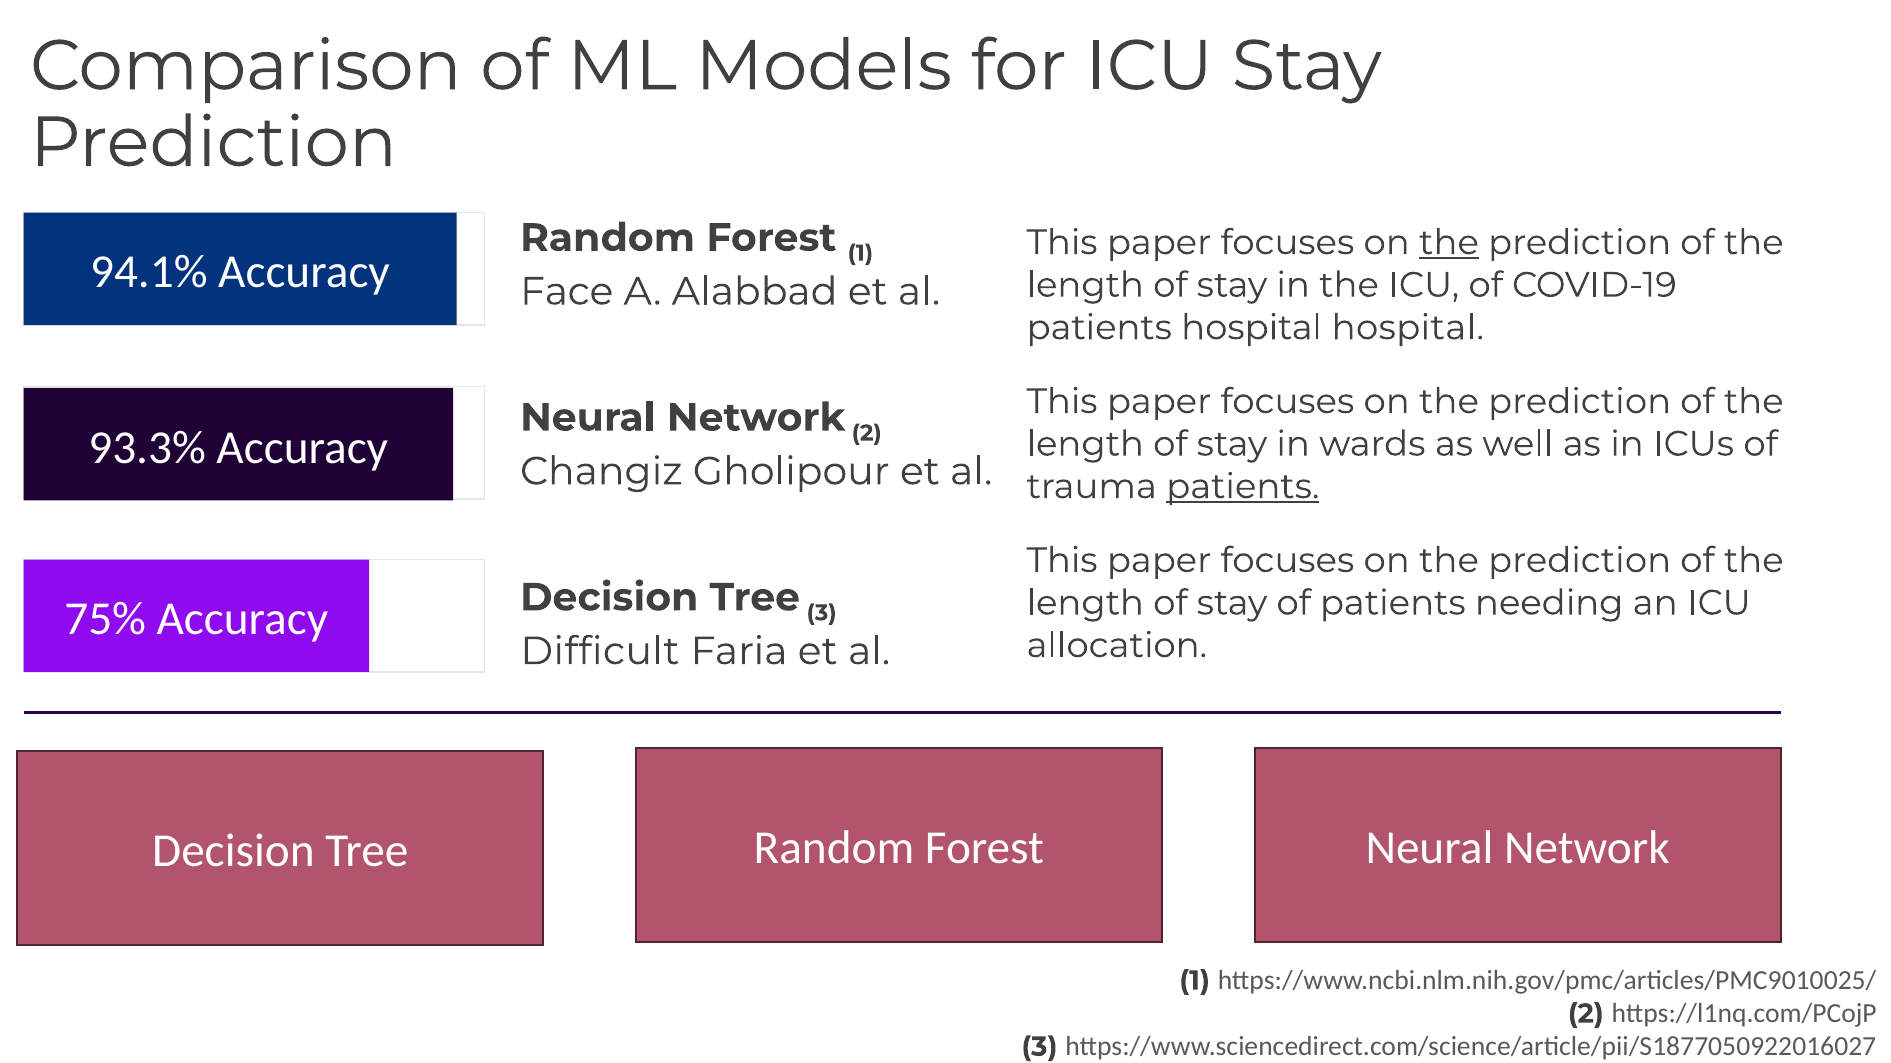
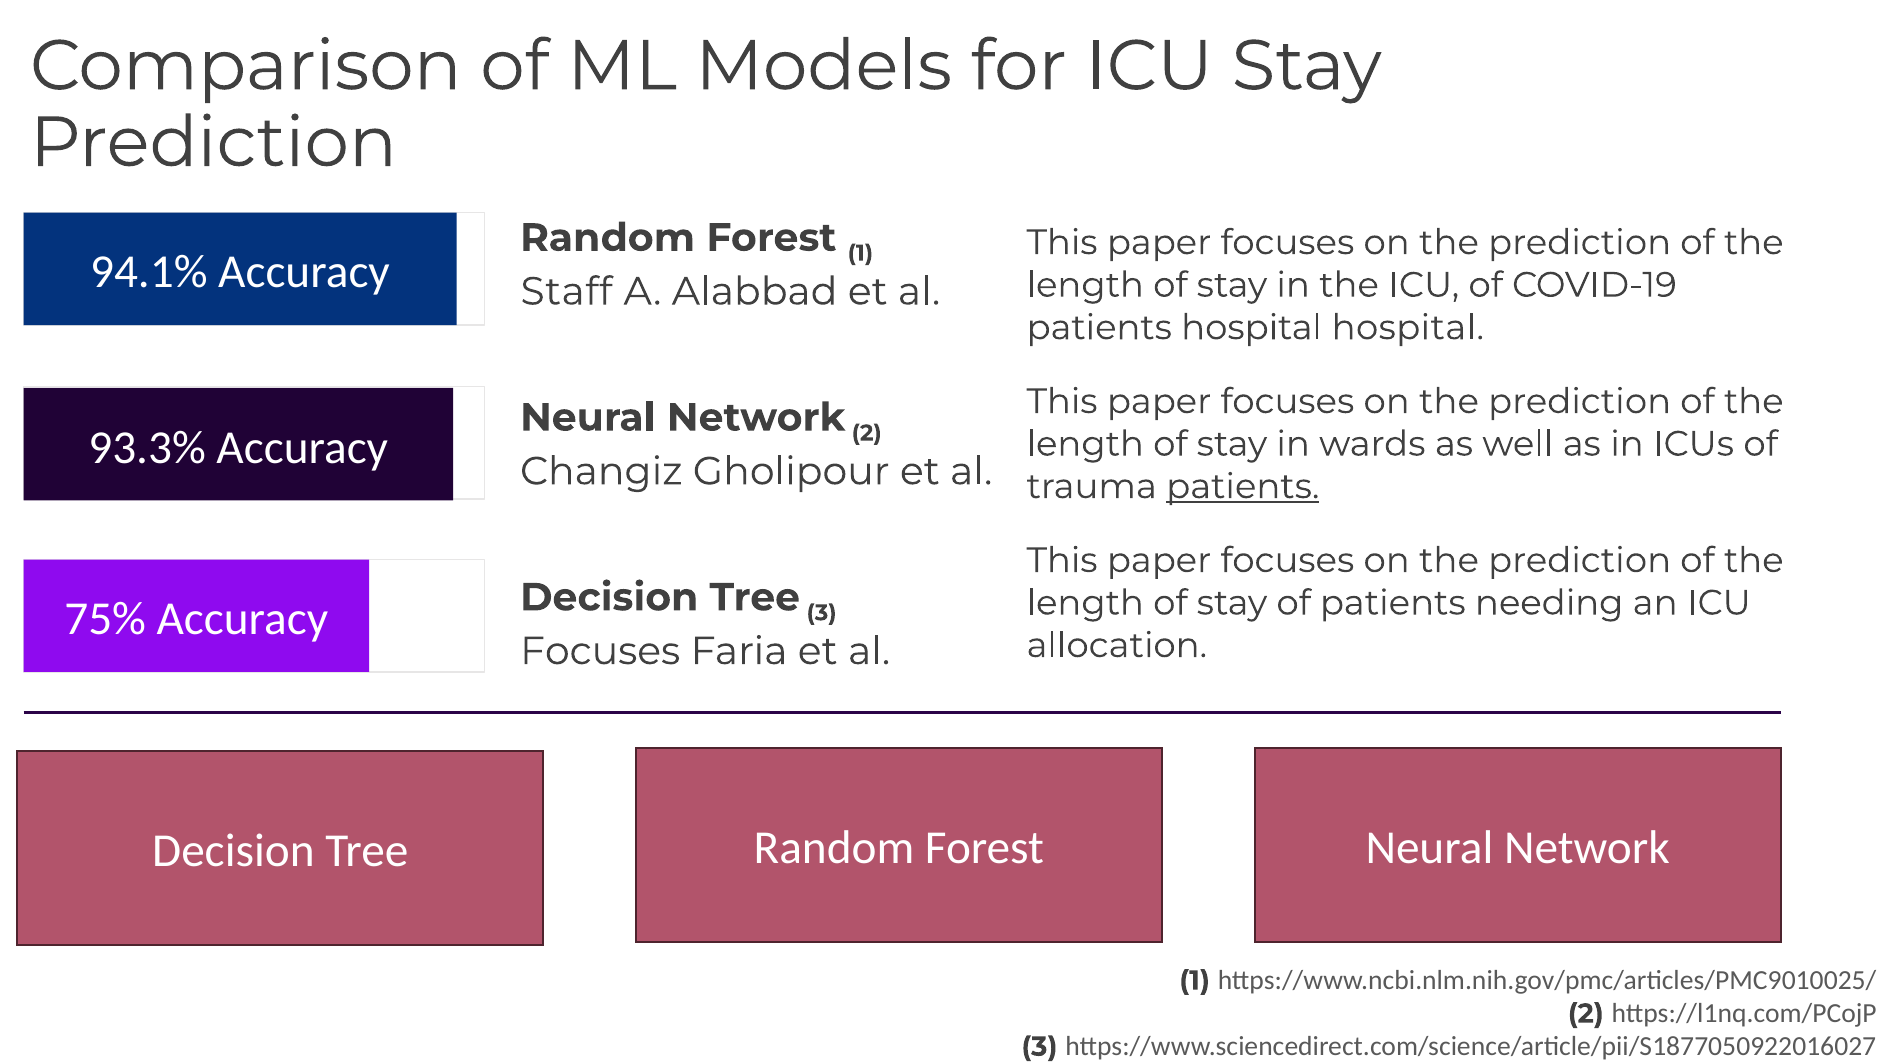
the at (1449, 243) underline: present -> none
Face: Face -> Staff
Difficult at (600, 652): Difficult -> Focuses
